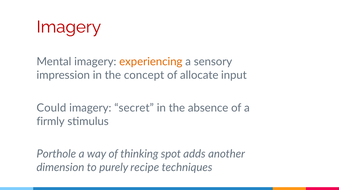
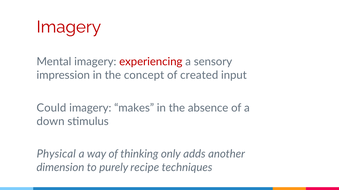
experiencing colour: orange -> red
allocate: allocate -> created
secret: secret -> makes
firmly: firmly -> down
Porthole: Porthole -> Physical
spot: spot -> only
